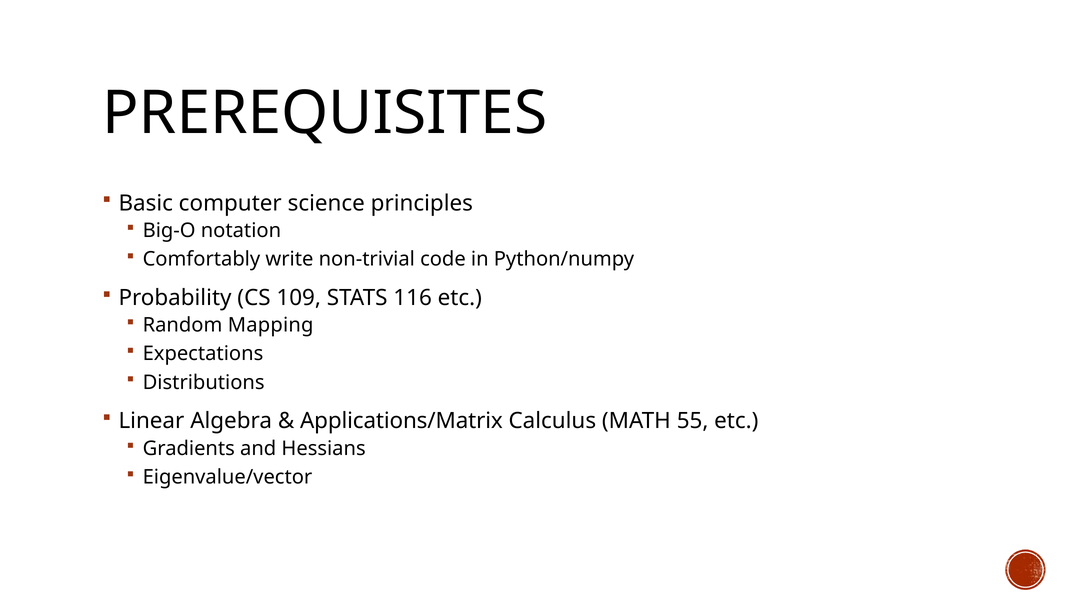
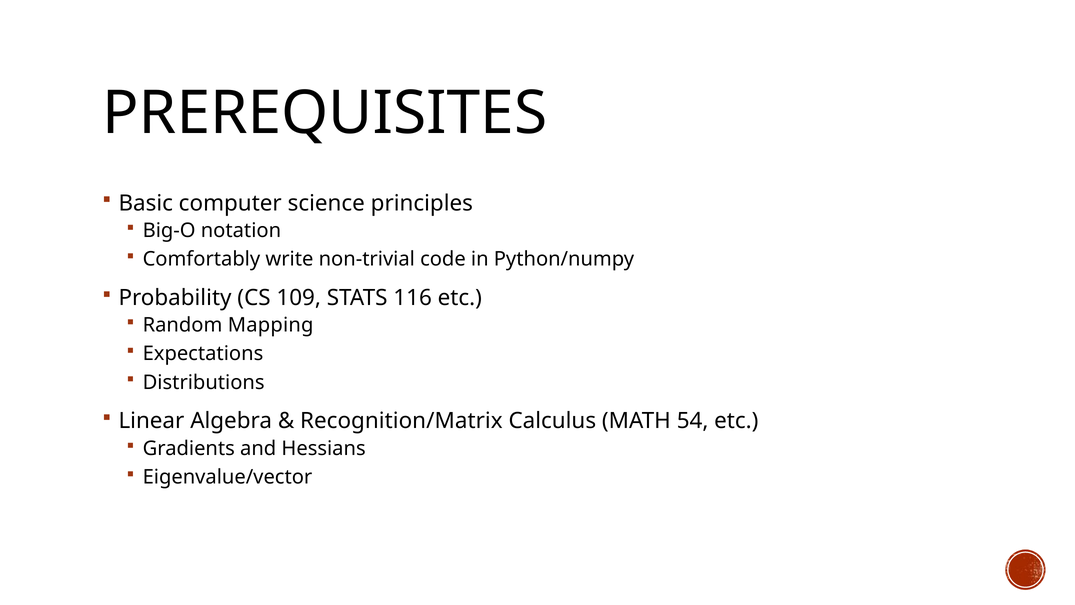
Applications/Matrix: Applications/Matrix -> Recognition/Matrix
55: 55 -> 54
